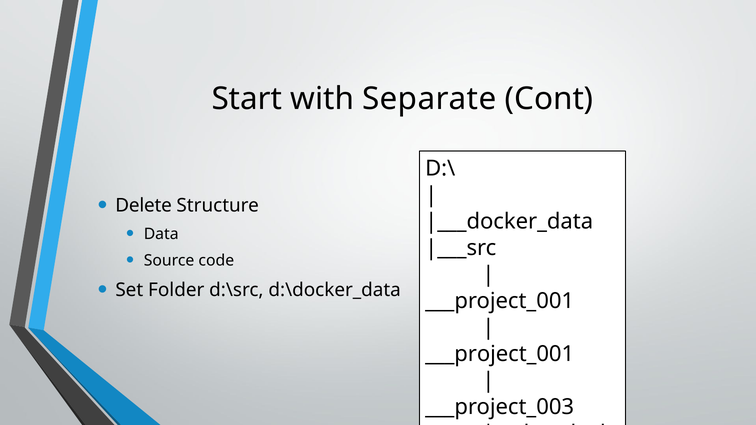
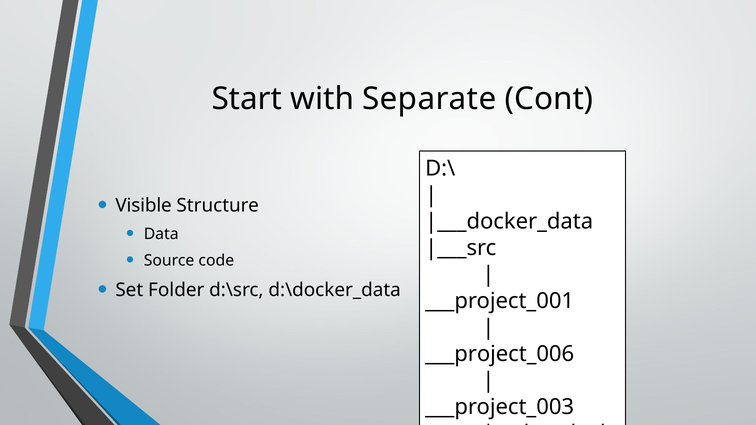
Delete: Delete -> Visible
___project_001 at (500, 354): ___project_001 -> ___project_006
